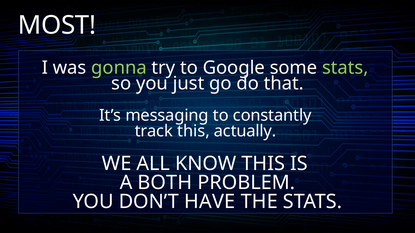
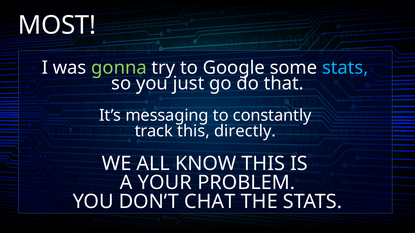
stats at (345, 68) colour: light green -> light blue
actually: actually -> directly
BOTH: BOTH -> YOUR
HAVE: HAVE -> CHAT
